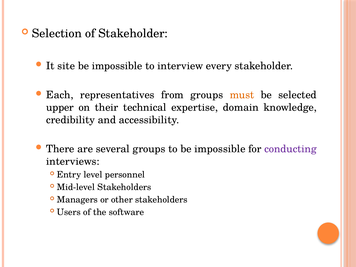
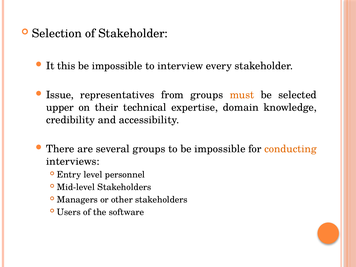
site: site -> this
Each: Each -> Issue
conducting colour: purple -> orange
